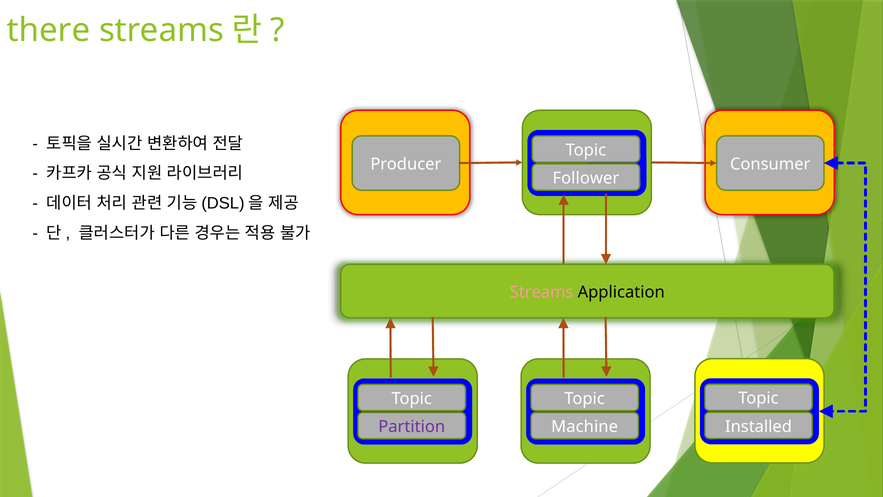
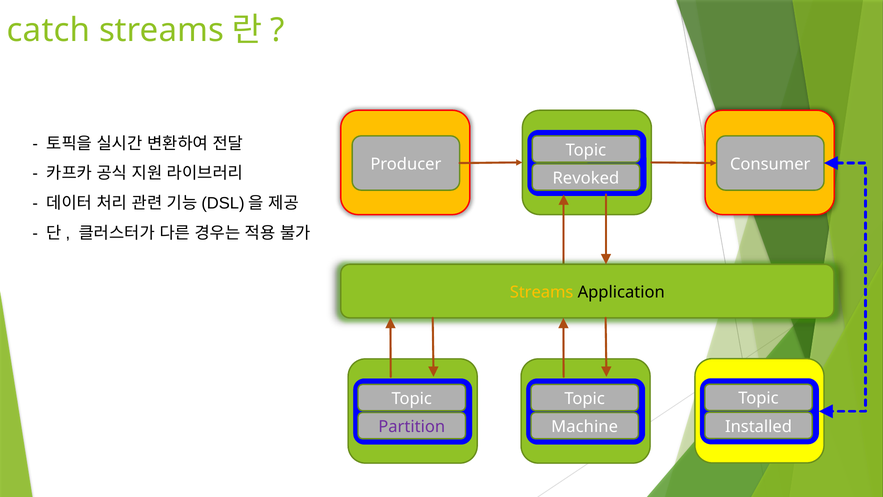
there: there -> catch
Follower: Follower -> Revoked
Streams at (542, 292) colour: pink -> yellow
